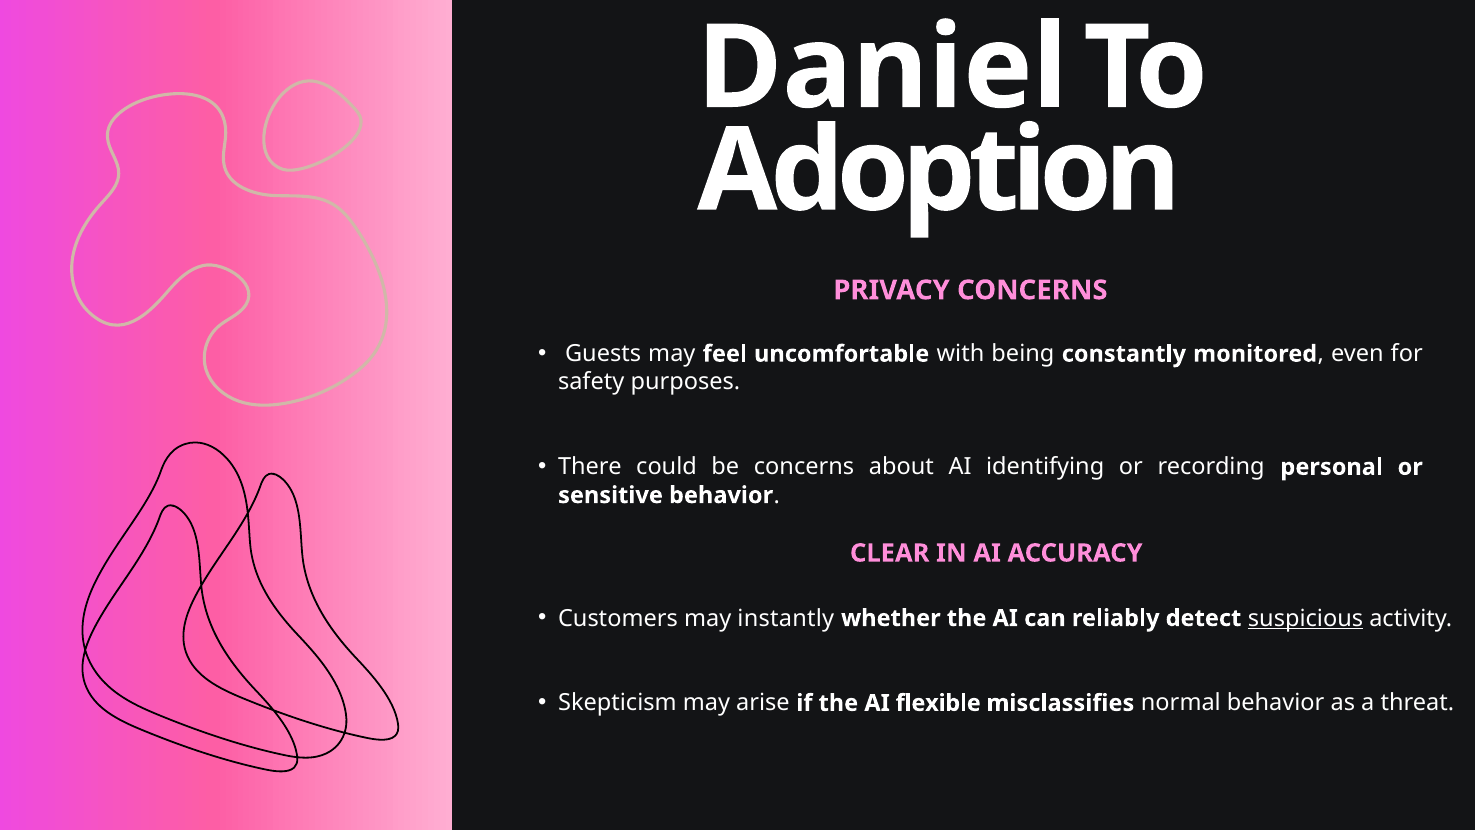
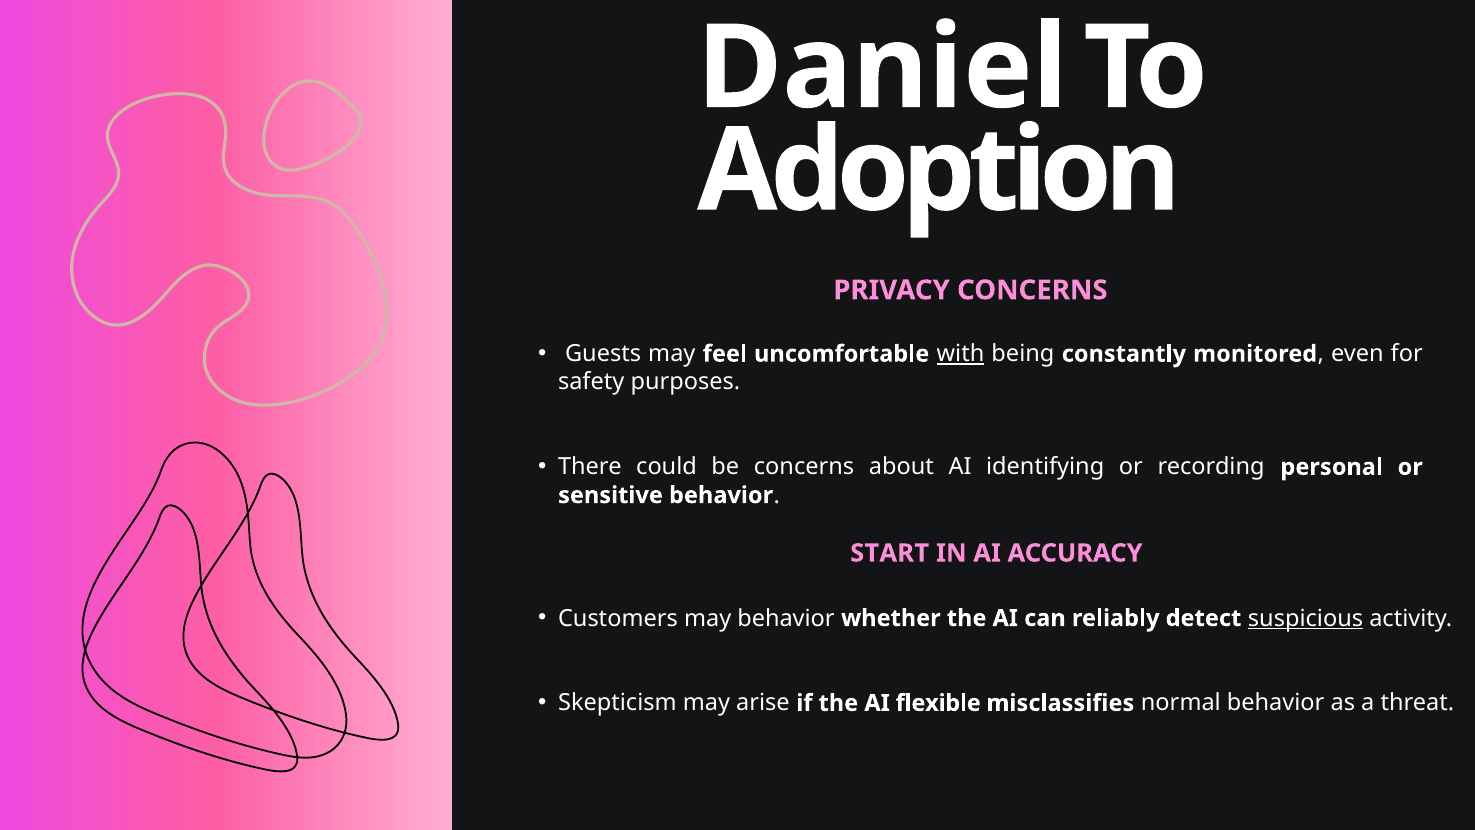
with underline: none -> present
CLEAR: CLEAR -> START
may instantly: instantly -> behavior
